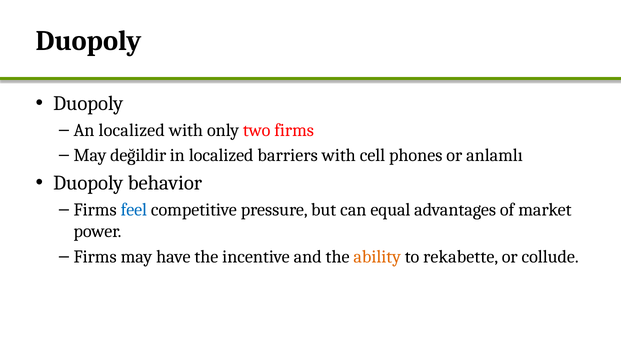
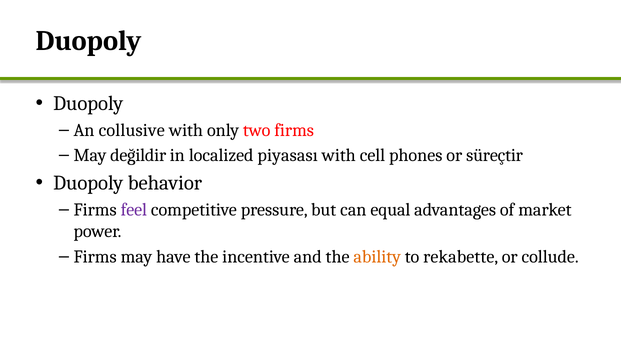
An localized: localized -> collusive
barriers: barriers -> piyasası
anlamlı: anlamlı -> süreçtir
feel colour: blue -> purple
